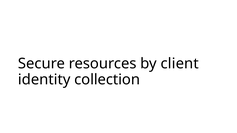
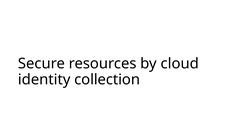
client: client -> cloud
